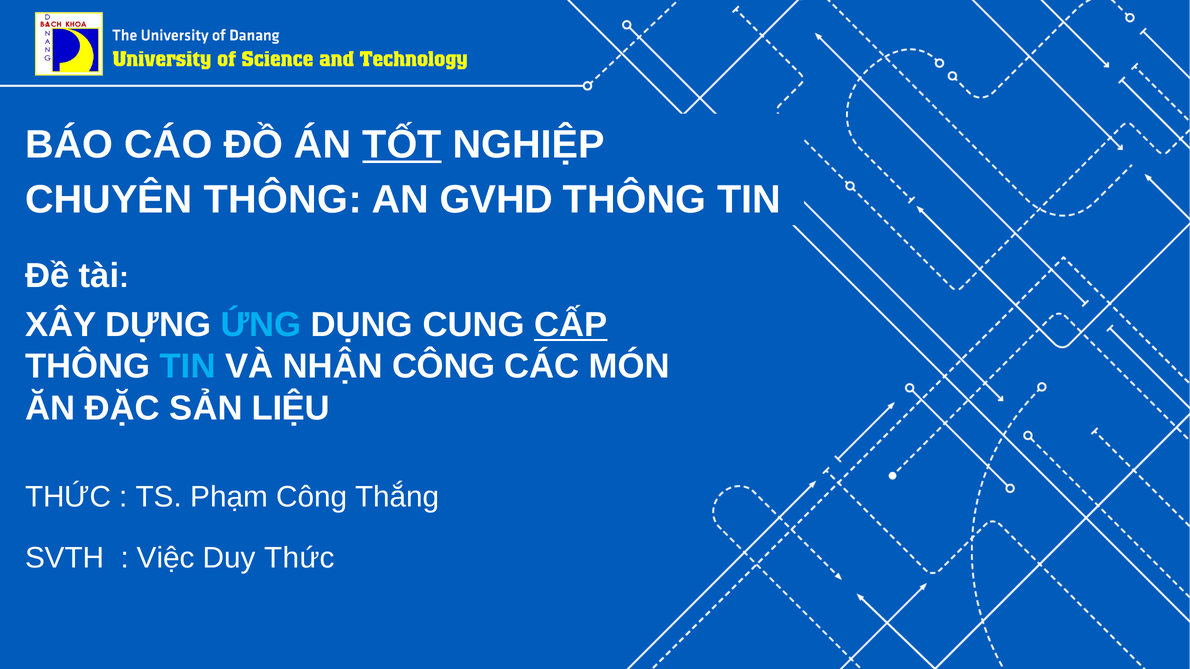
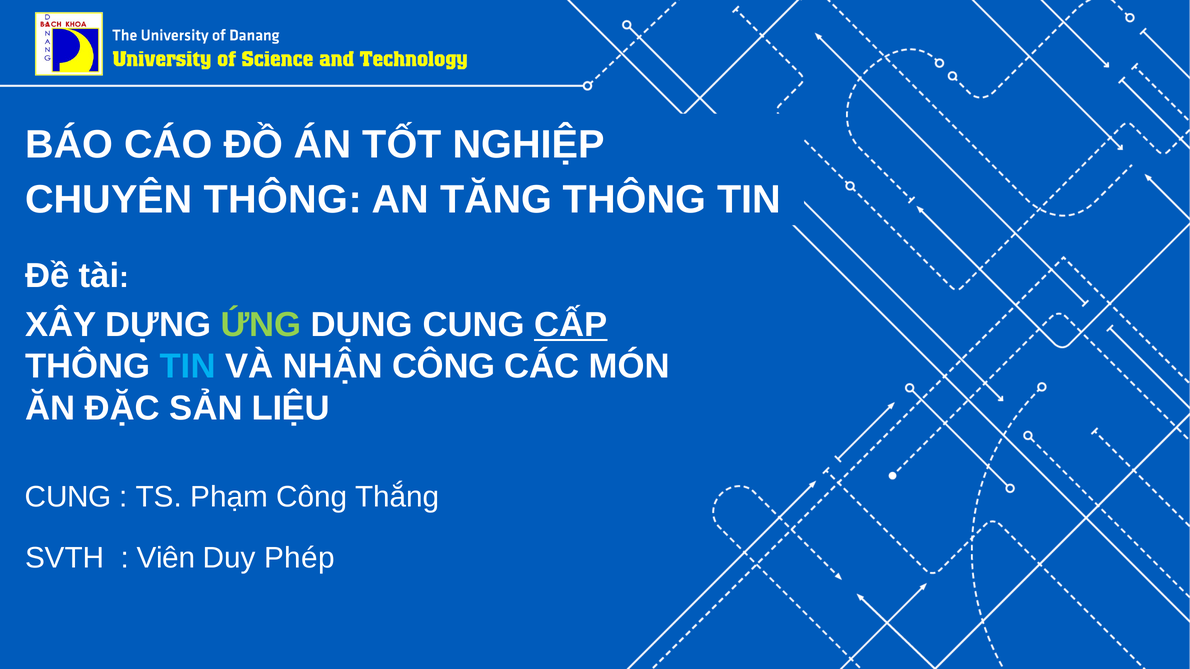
TỐT underline: present -> none
GVHD: GVHD -> TĂNG
ỨNG colour: light blue -> light green
THỨC at (68, 497): THỨC -> CUNG
Việc: Việc -> Viên
Duy Thức: Thức -> Phép
